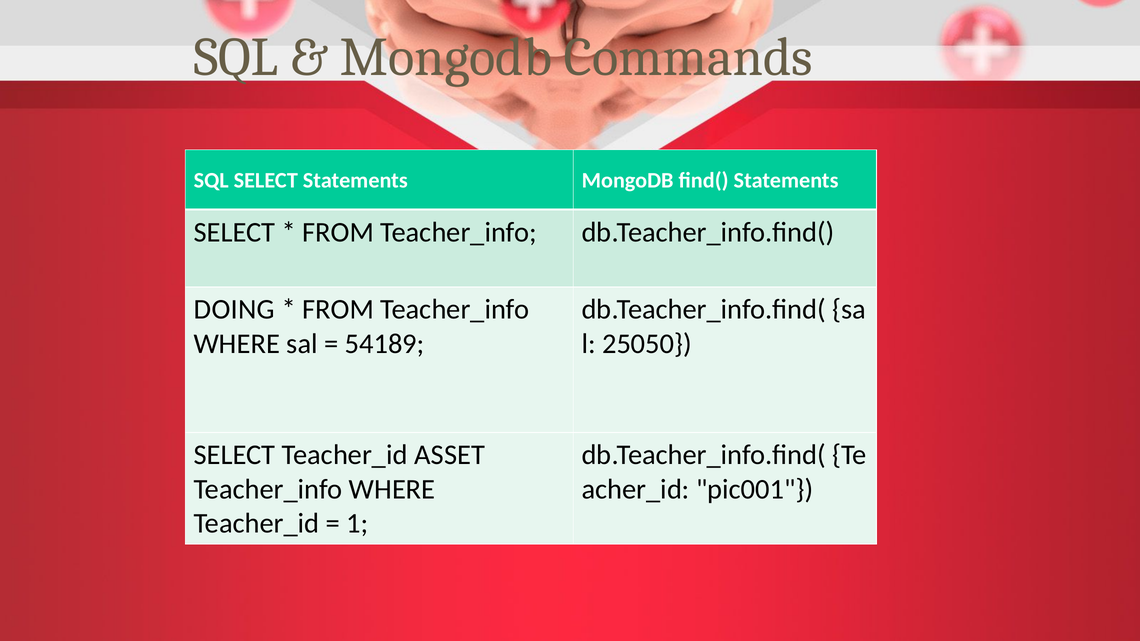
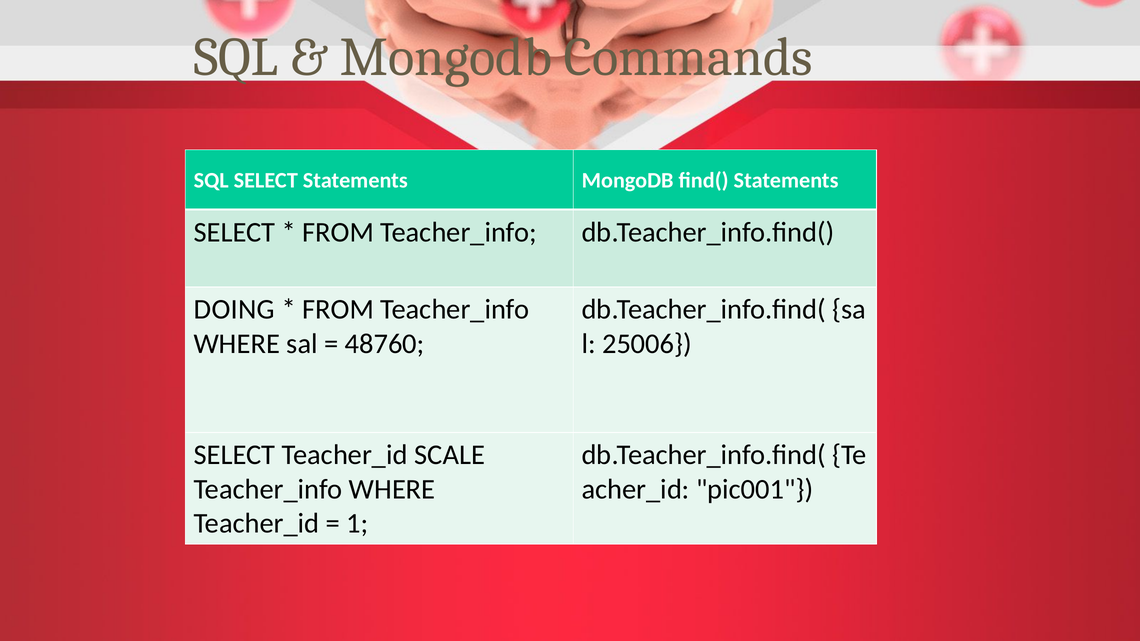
54189: 54189 -> 48760
25050: 25050 -> 25006
ASSET: ASSET -> SCALE
